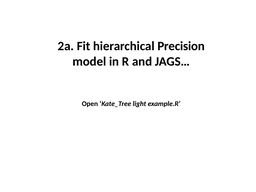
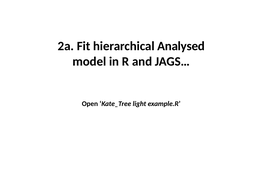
Precision: Precision -> Analysed
